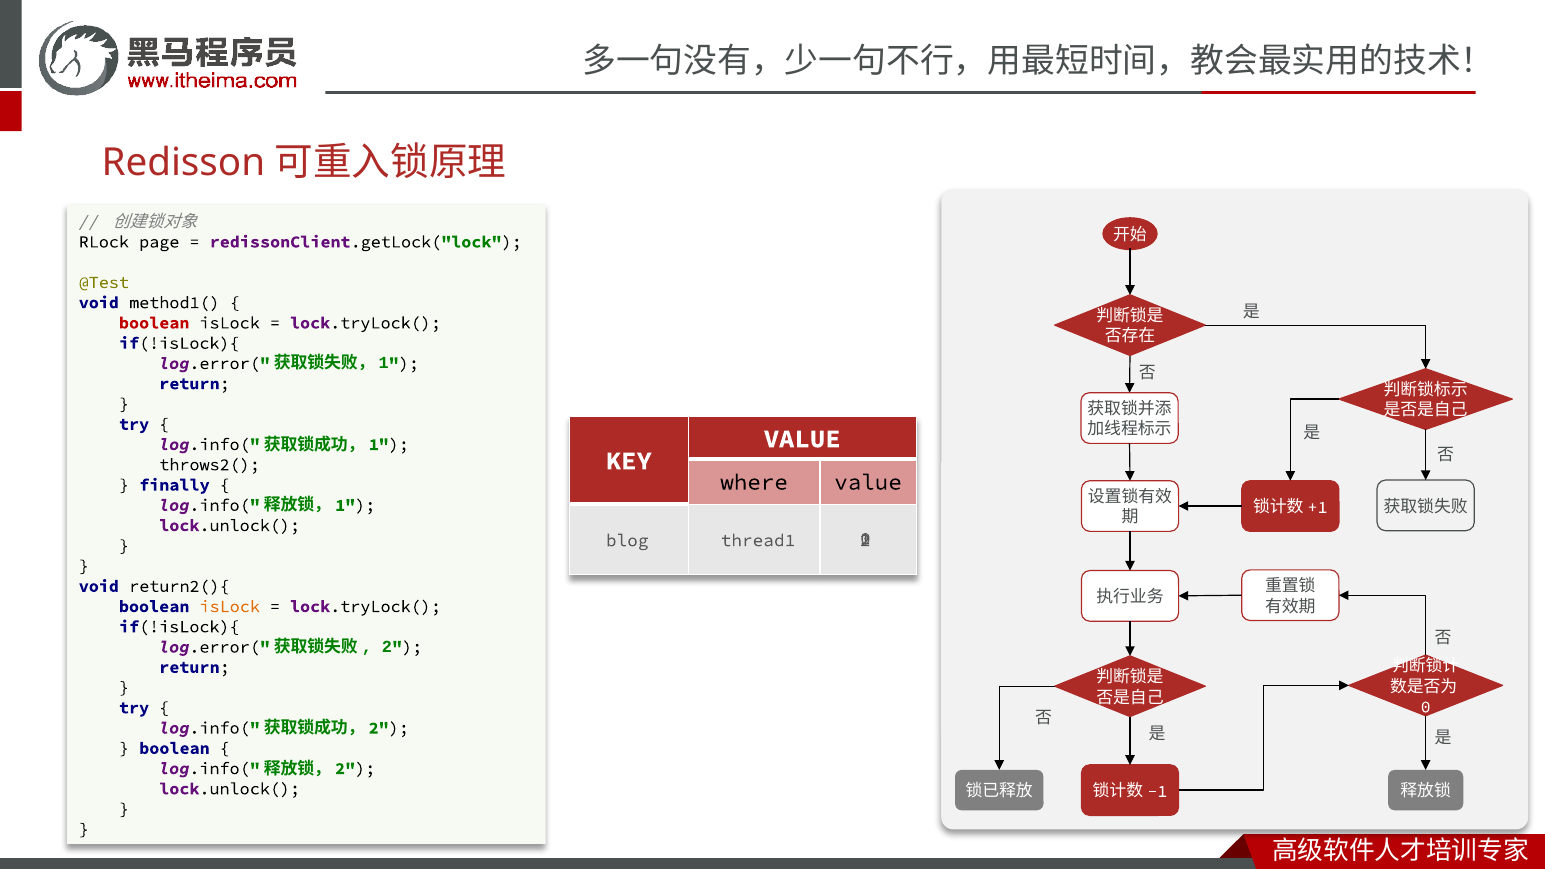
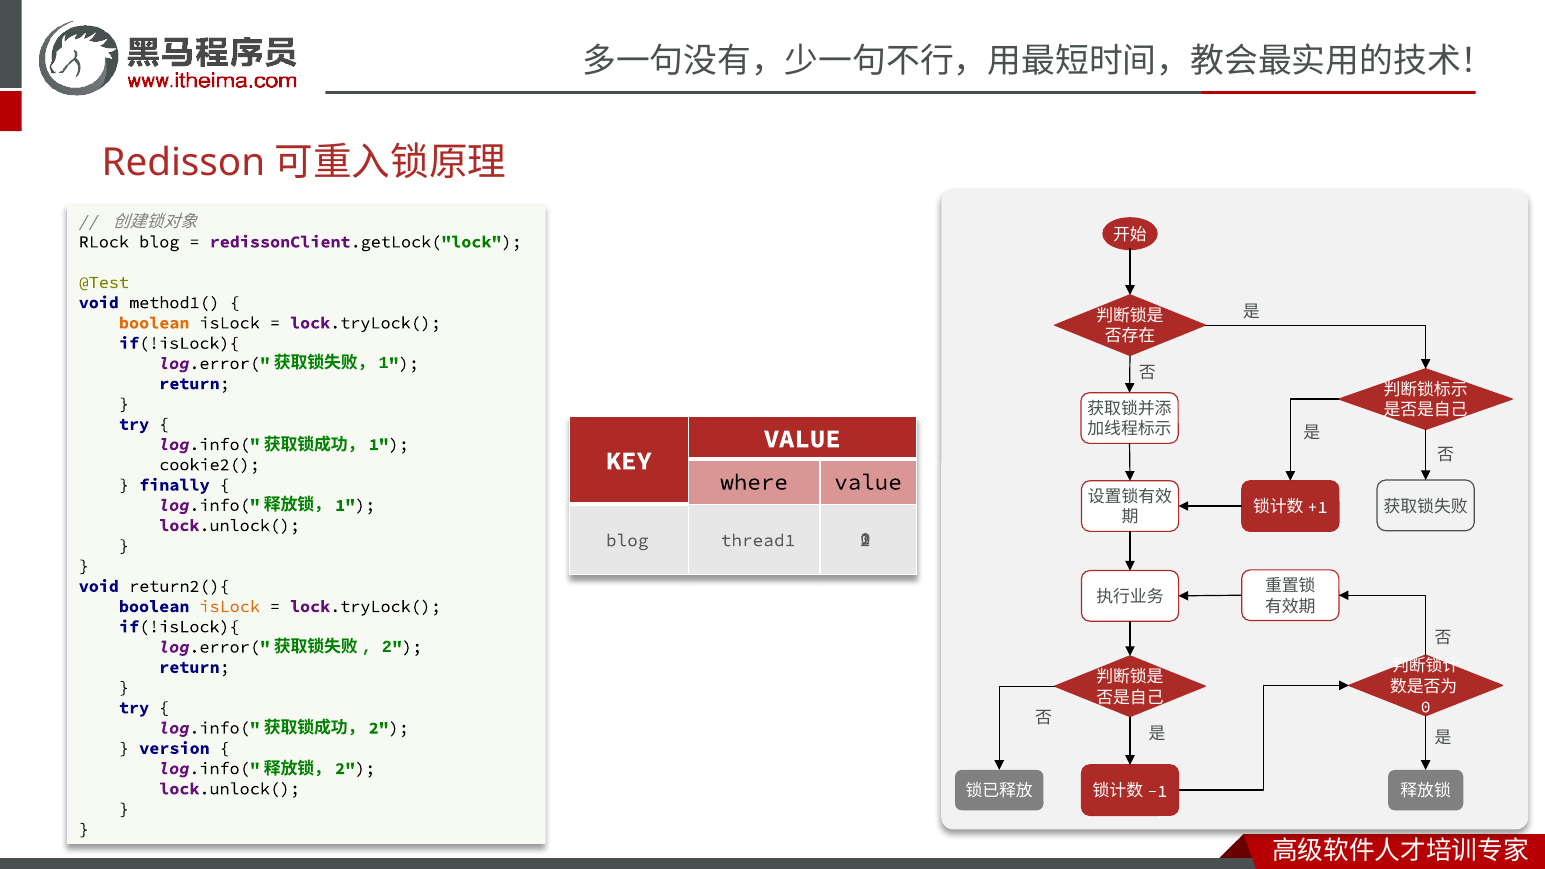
RLock page: page -> blog
boolean at (154, 323) colour: red -> orange
throws2(: throws2( -> cookie2(
boolean at (174, 748): boolean -> version
